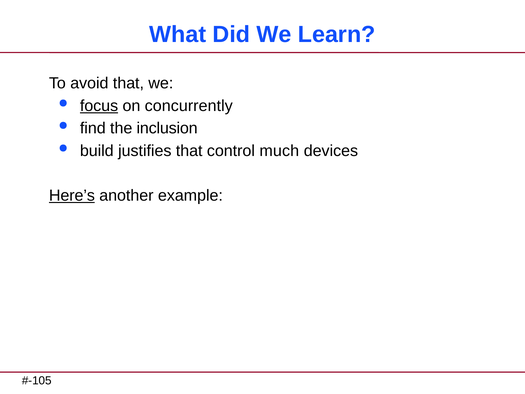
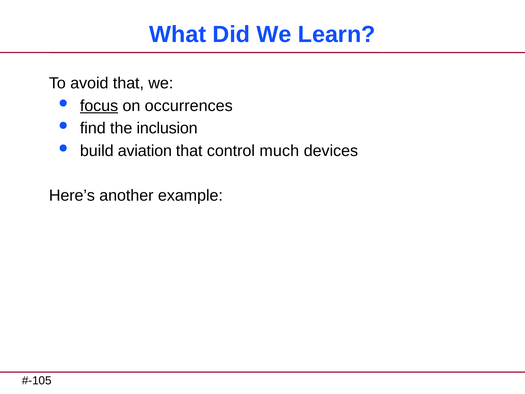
concurrently: concurrently -> occurrences
justifies: justifies -> aviation
Here’s underline: present -> none
